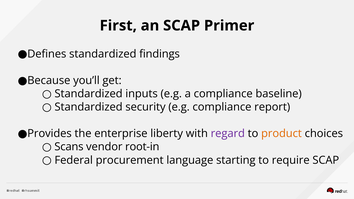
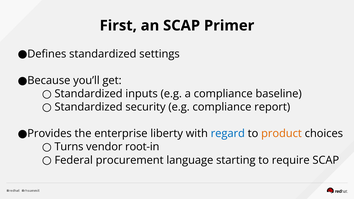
findings: findings -> settings
regard colour: purple -> blue
Scans: Scans -> Turns
